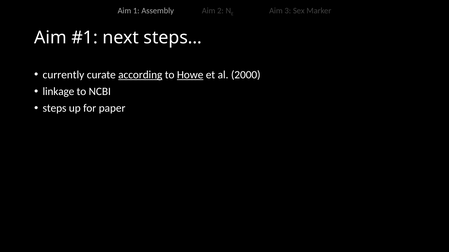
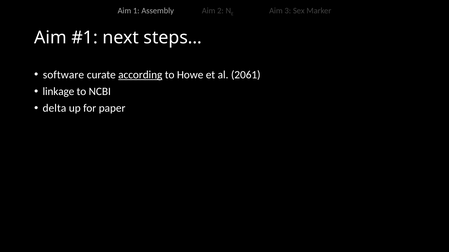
currently: currently -> software
Howe underline: present -> none
2000: 2000 -> 2061
steps: steps -> delta
